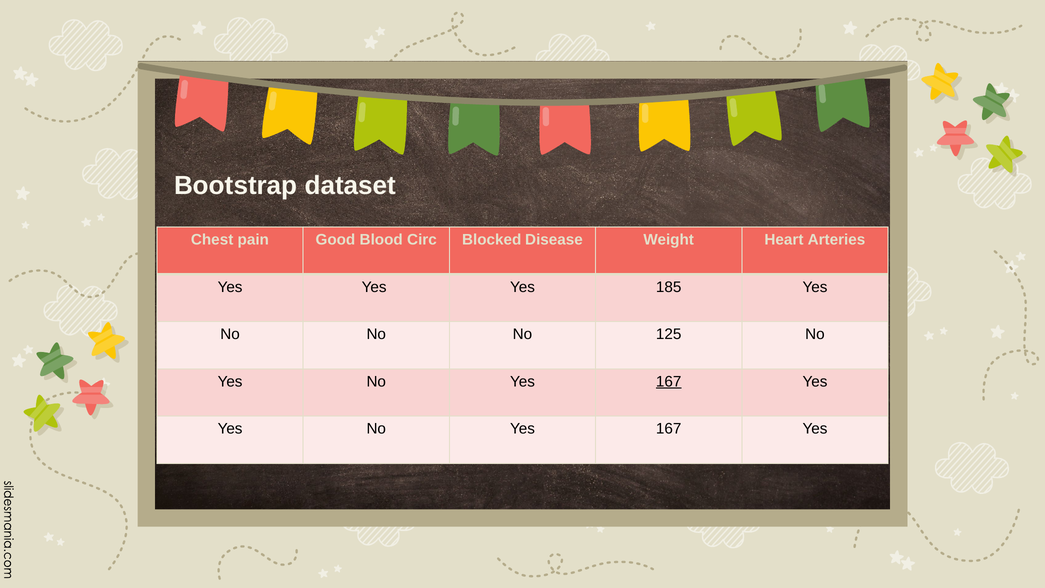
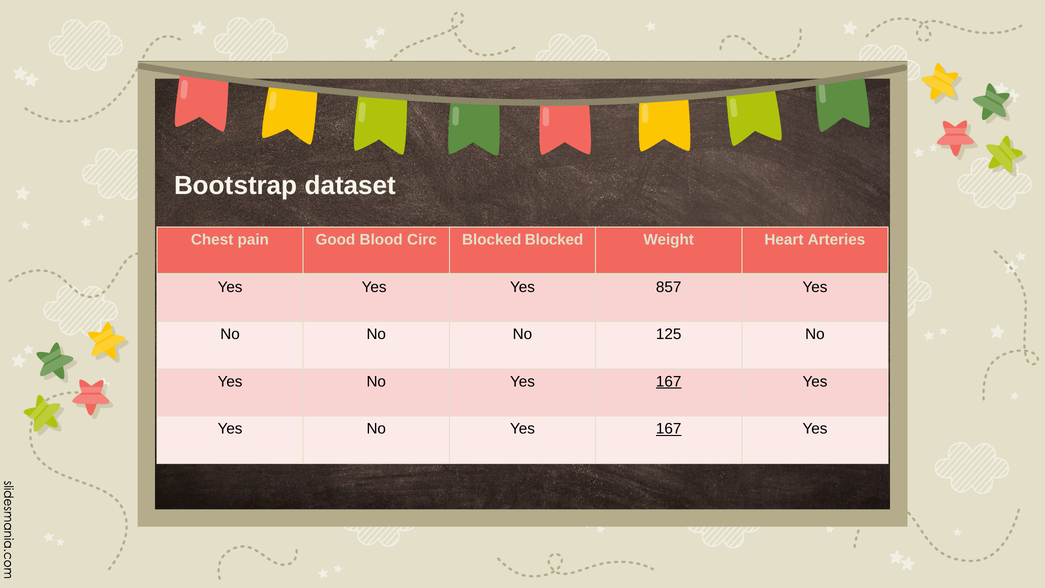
Blocked Disease: Disease -> Blocked
185: 185 -> 857
167 at (669, 429) underline: none -> present
